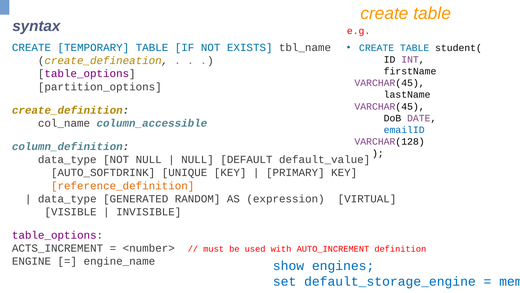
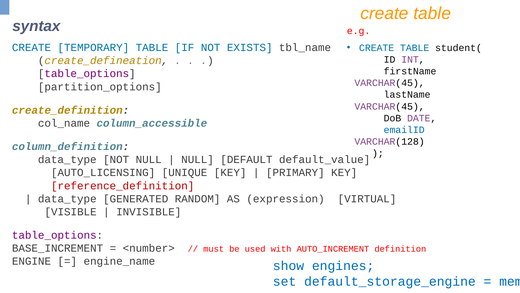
AUTO_SOFTDRINK: AUTO_SOFTDRINK -> AUTO_LICENSING
reference_definition colour: orange -> red
ACTS_INCREMENT: ACTS_INCREMENT -> BASE_INCREMENT
